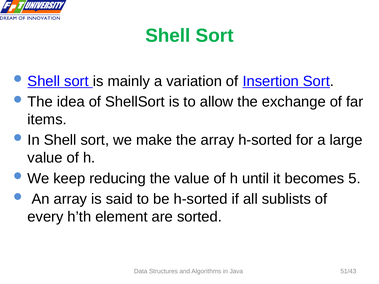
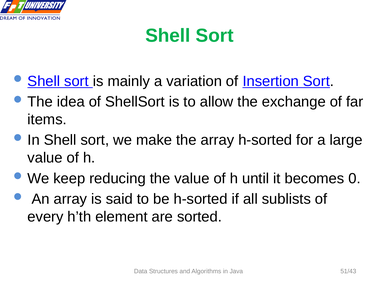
5: 5 -> 0
